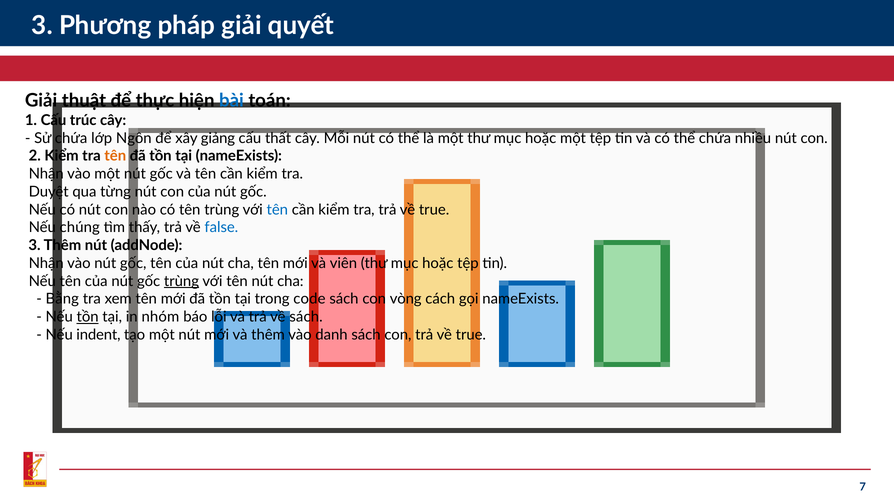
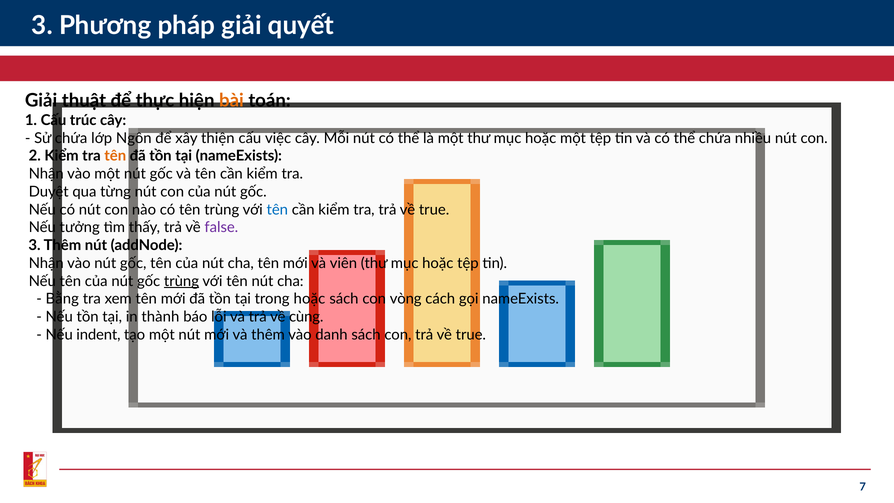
bài colour: blue -> orange
giảng: giảng -> thiện
thất: thất -> việc
chúng: chúng -> tưởng
false colour: blue -> purple
trong code: code -> hoặc
tồn at (88, 317) underline: present -> none
nhóm: nhóm -> thành
về sách: sách -> cùng
